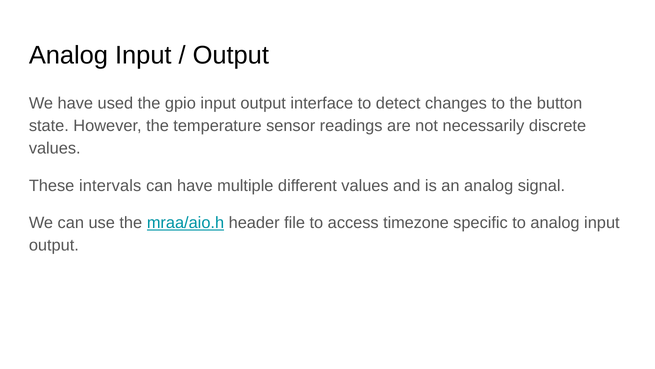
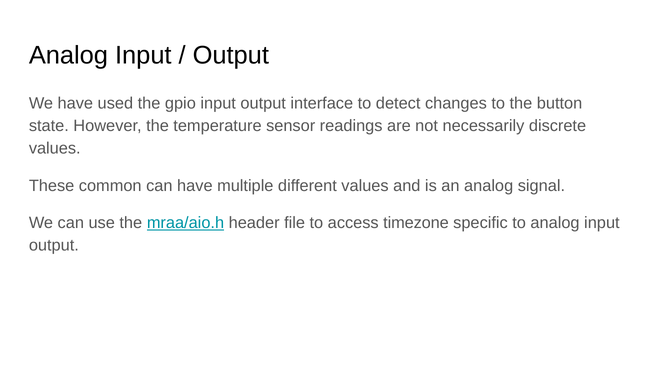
intervals: intervals -> common
